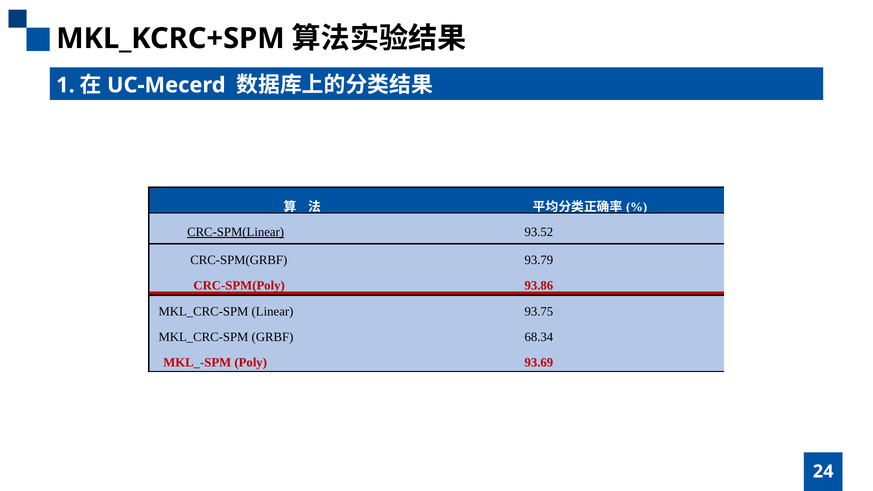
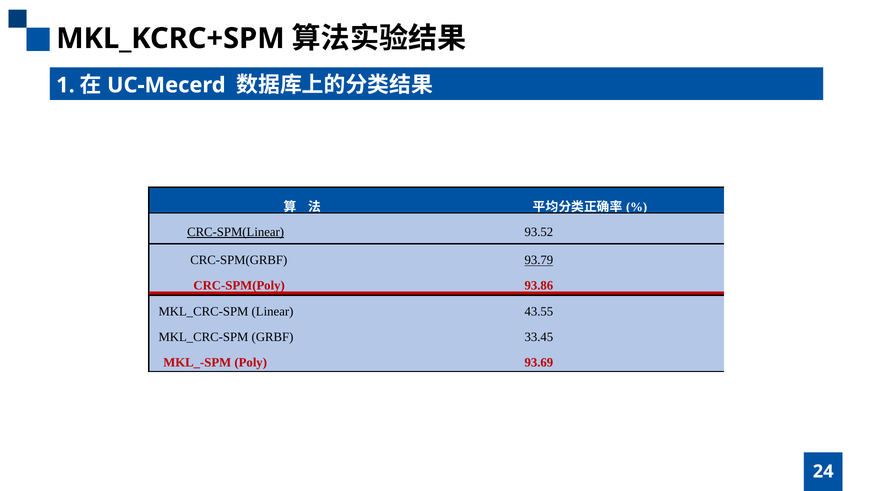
93.79 underline: none -> present
93.75: 93.75 -> 43.55
68.34: 68.34 -> 33.45
